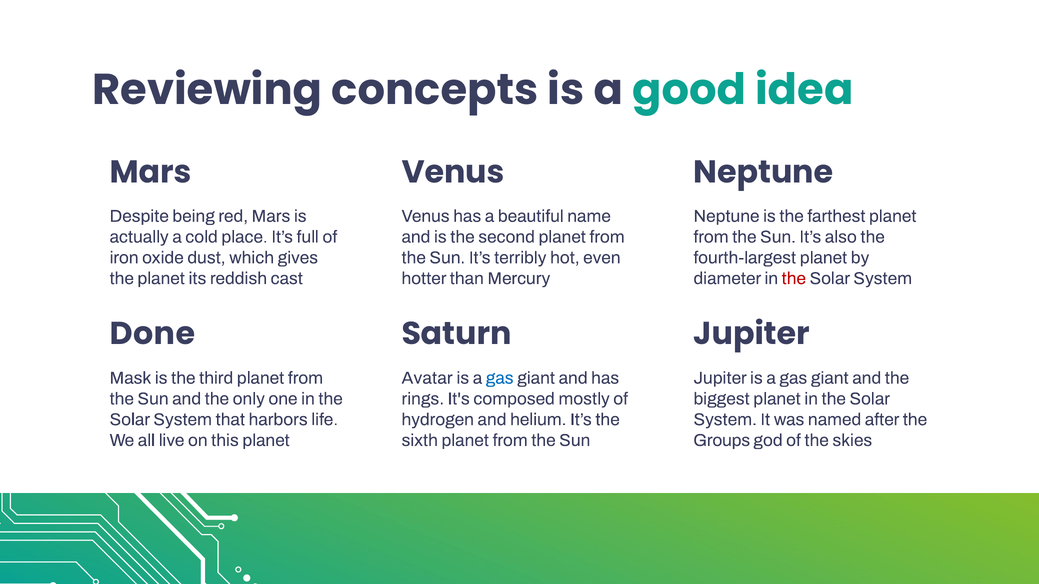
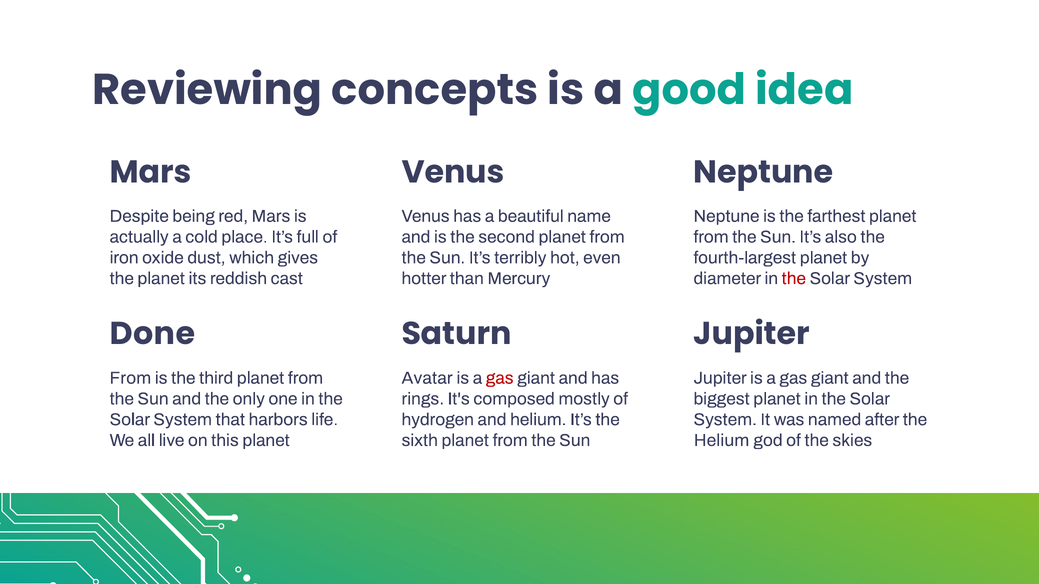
Mask at (130, 378): Mask -> From
gas at (500, 378) colour: blue -> red
Groups at (722, 441): Groups -> Helium
